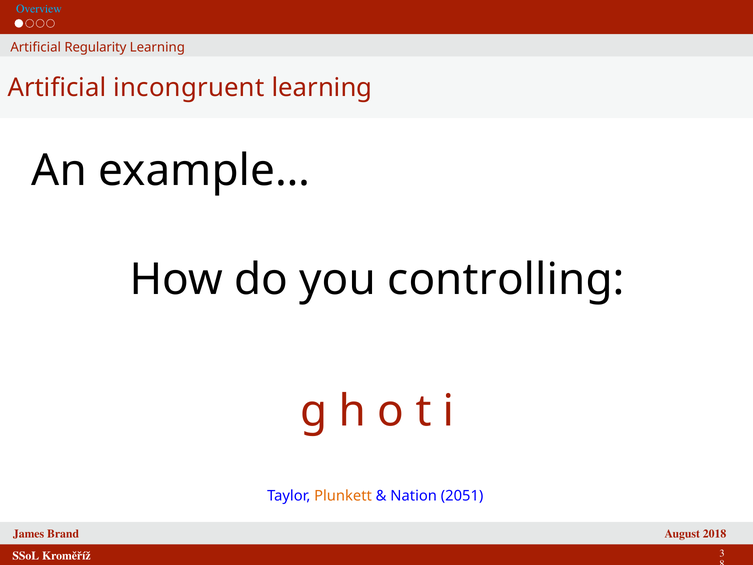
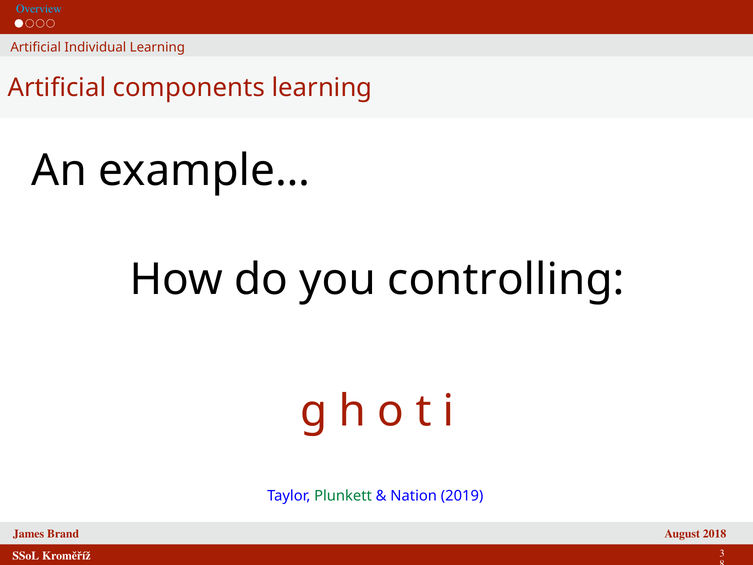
Regularity: Regularity -> Individual
incongruent: incongruent -> components
Plunkett colour: orange -> green
2051: 2051 -> 2019
